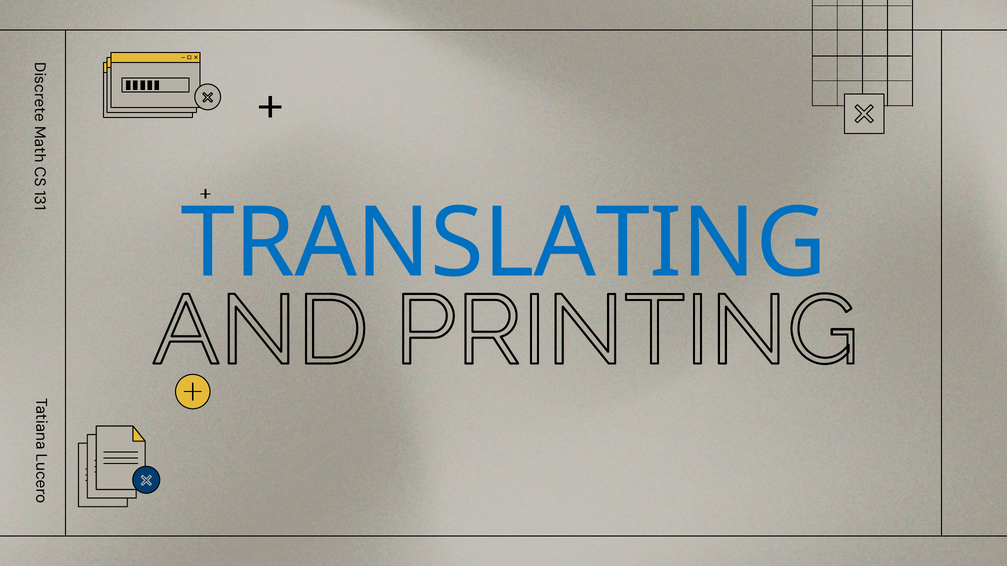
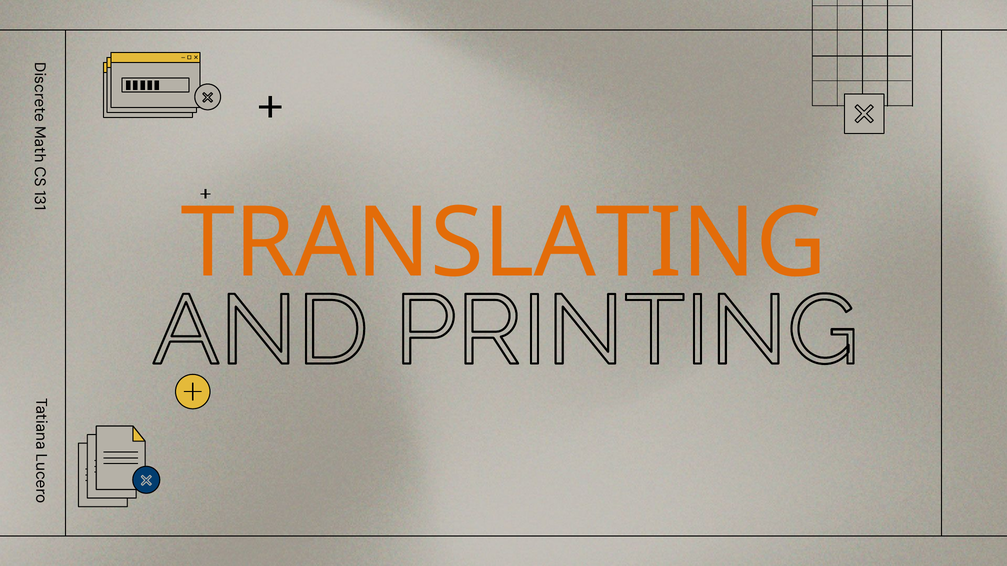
TRANSLATING colour: blue -> orange
